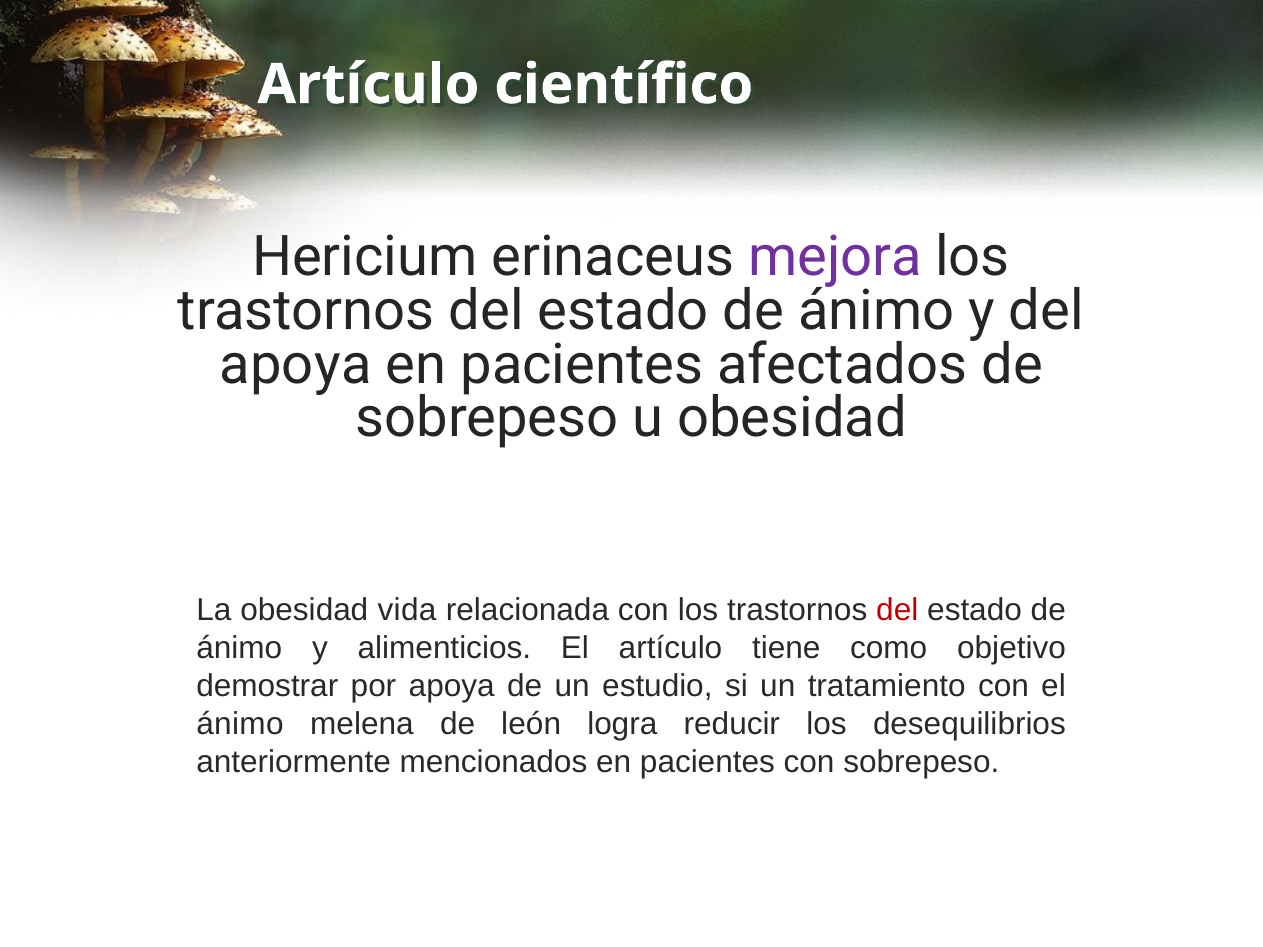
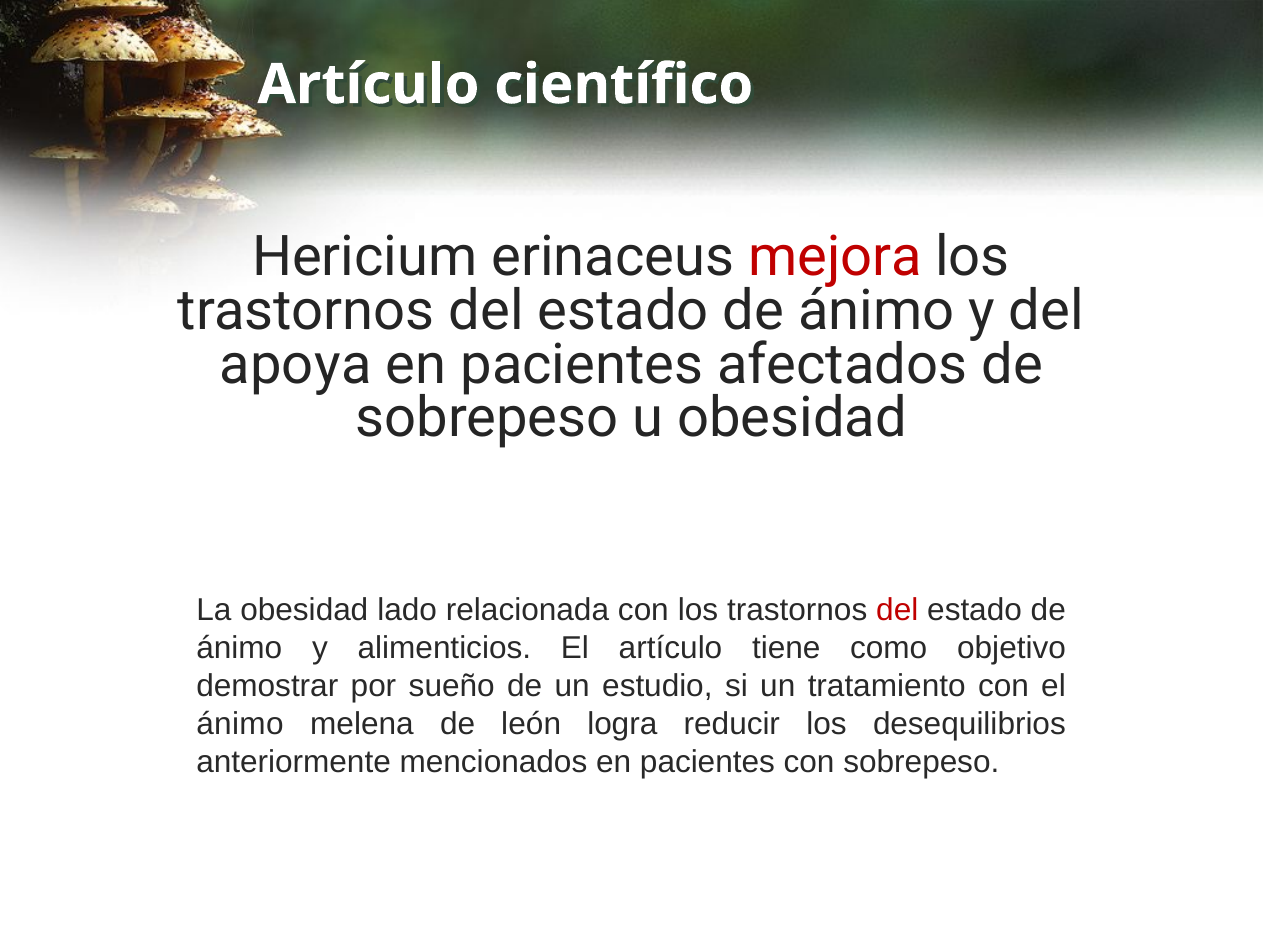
mejora colour: purple -> red
vida: vida -> lado
por apoya: apoya -> sueño
